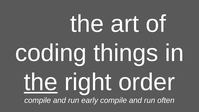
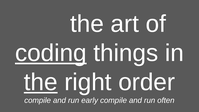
coding underline: none -> present
